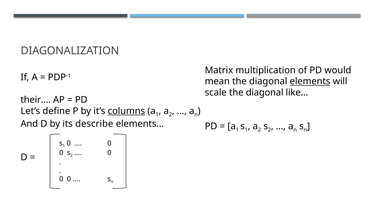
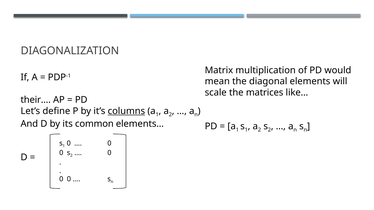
elements underline: present -> none
scale the diagonal: diagonal -> matrices
describe: describe -> common
